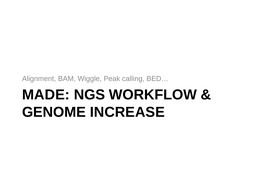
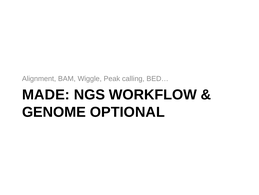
INCREASE: INCREASE -> OPTIONAL
